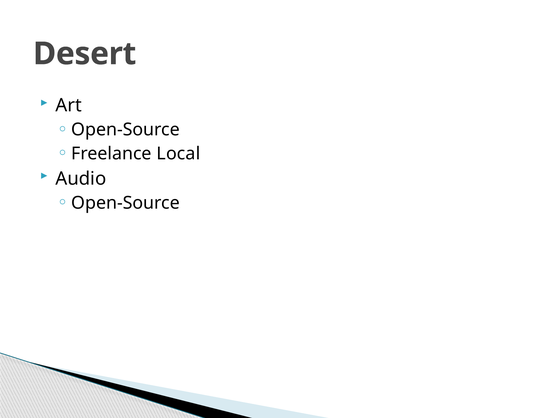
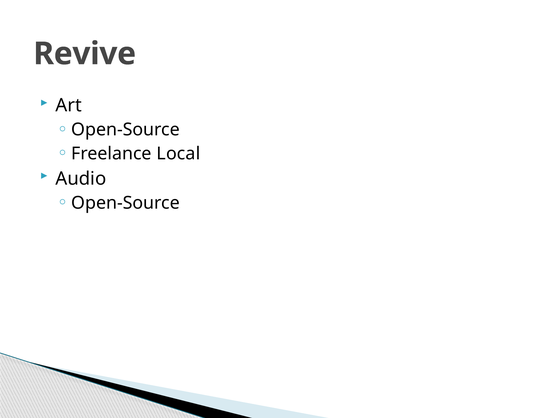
Desert: Desert -> Revive
